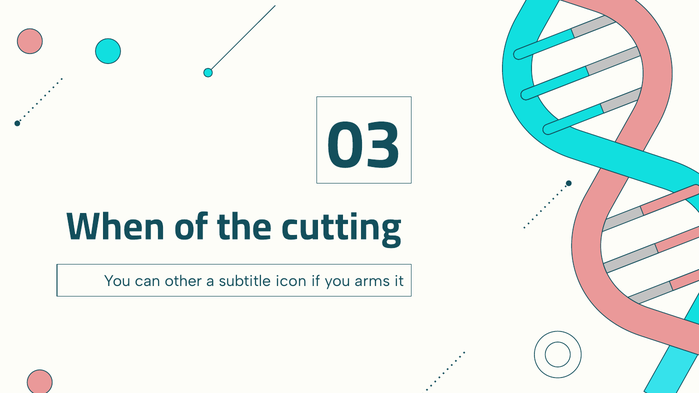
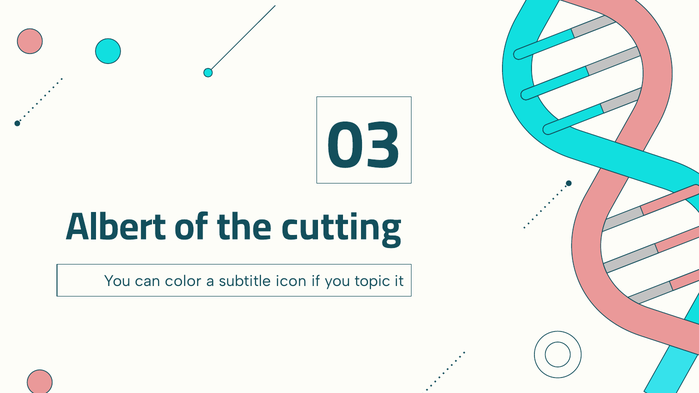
When: When -> Albert
other: other -> color
arms: arms -> topic
